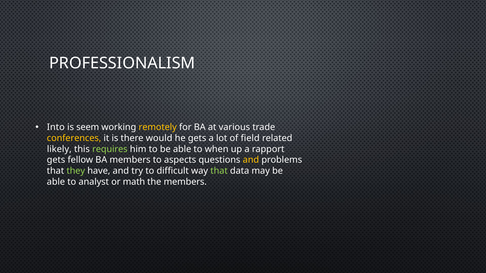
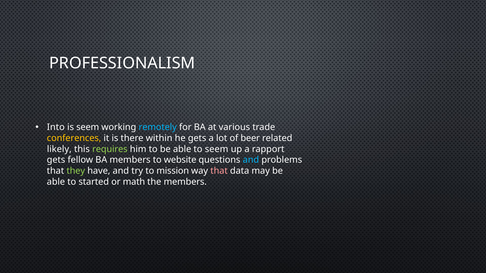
remotely colour: yellow -> light blue
would: would -> within
field: field -> beer
to when: when -> seem
aspects: aspects -> website
and at (251, 160) colour: yellow -> light blue
difficult: difficult -> mission
that at (219, 171) colour: light green -> pink
analyst: analyst -> started
